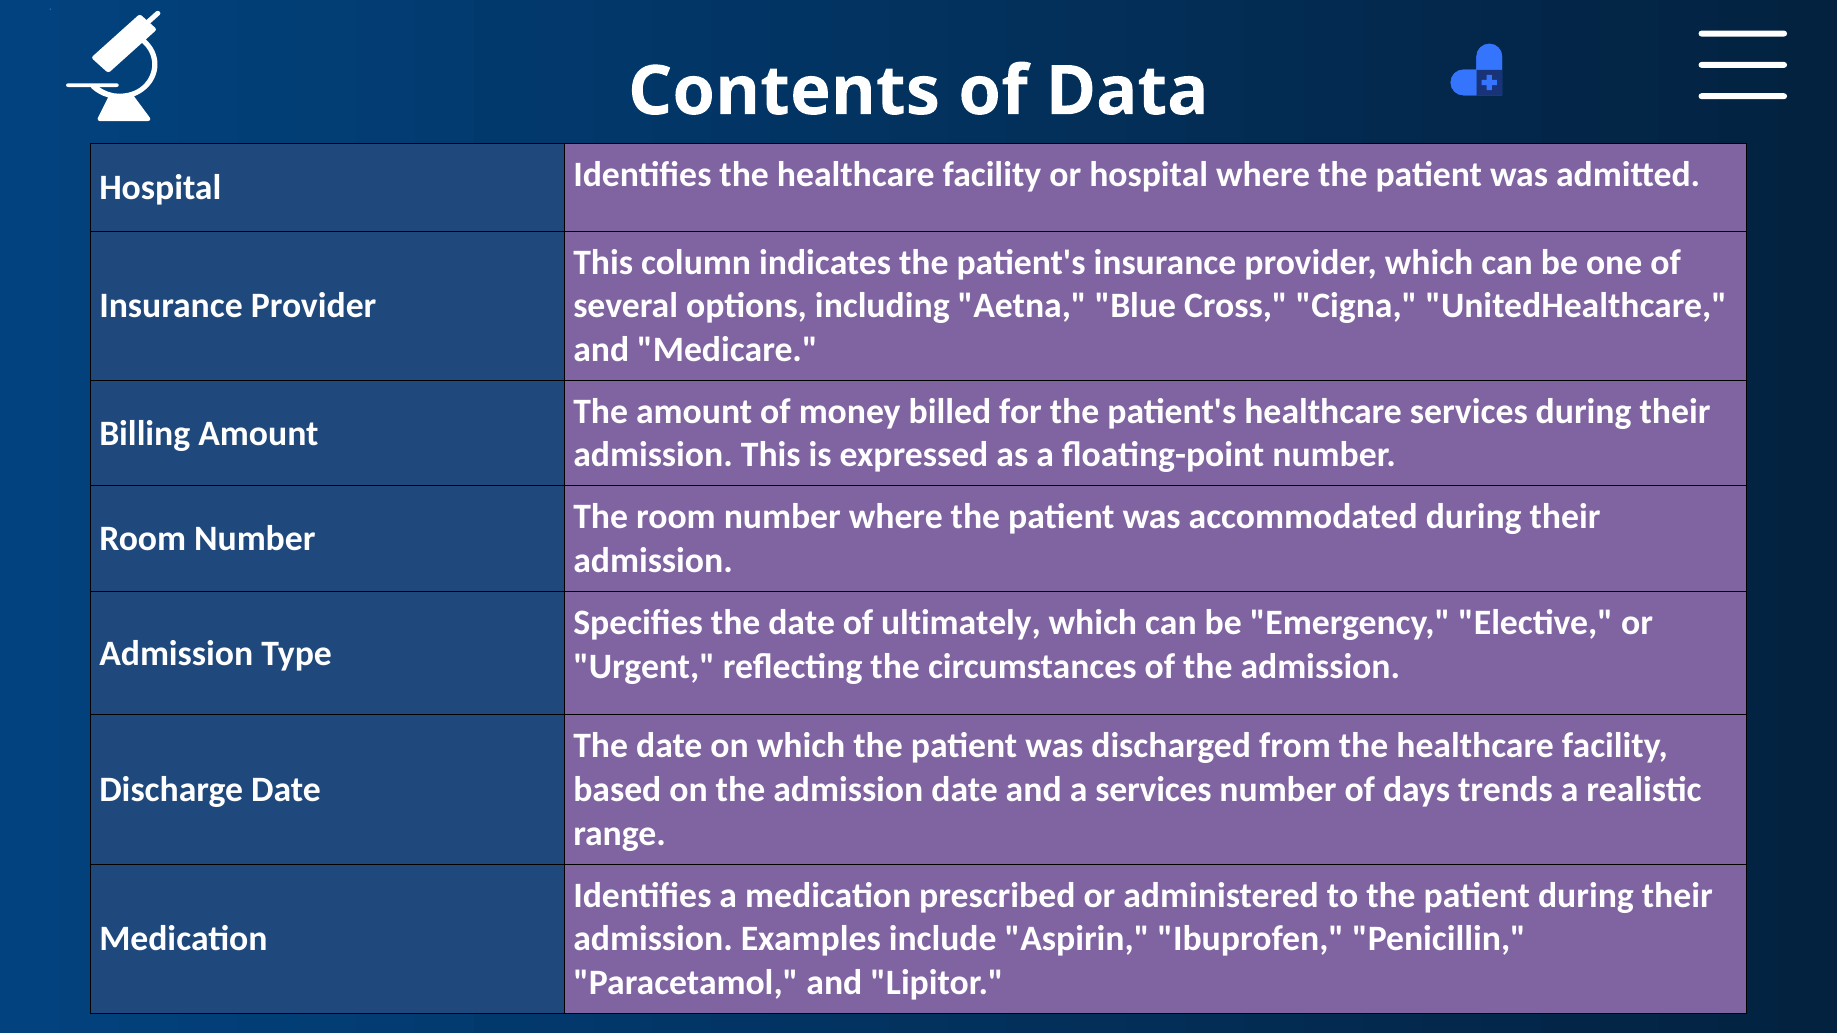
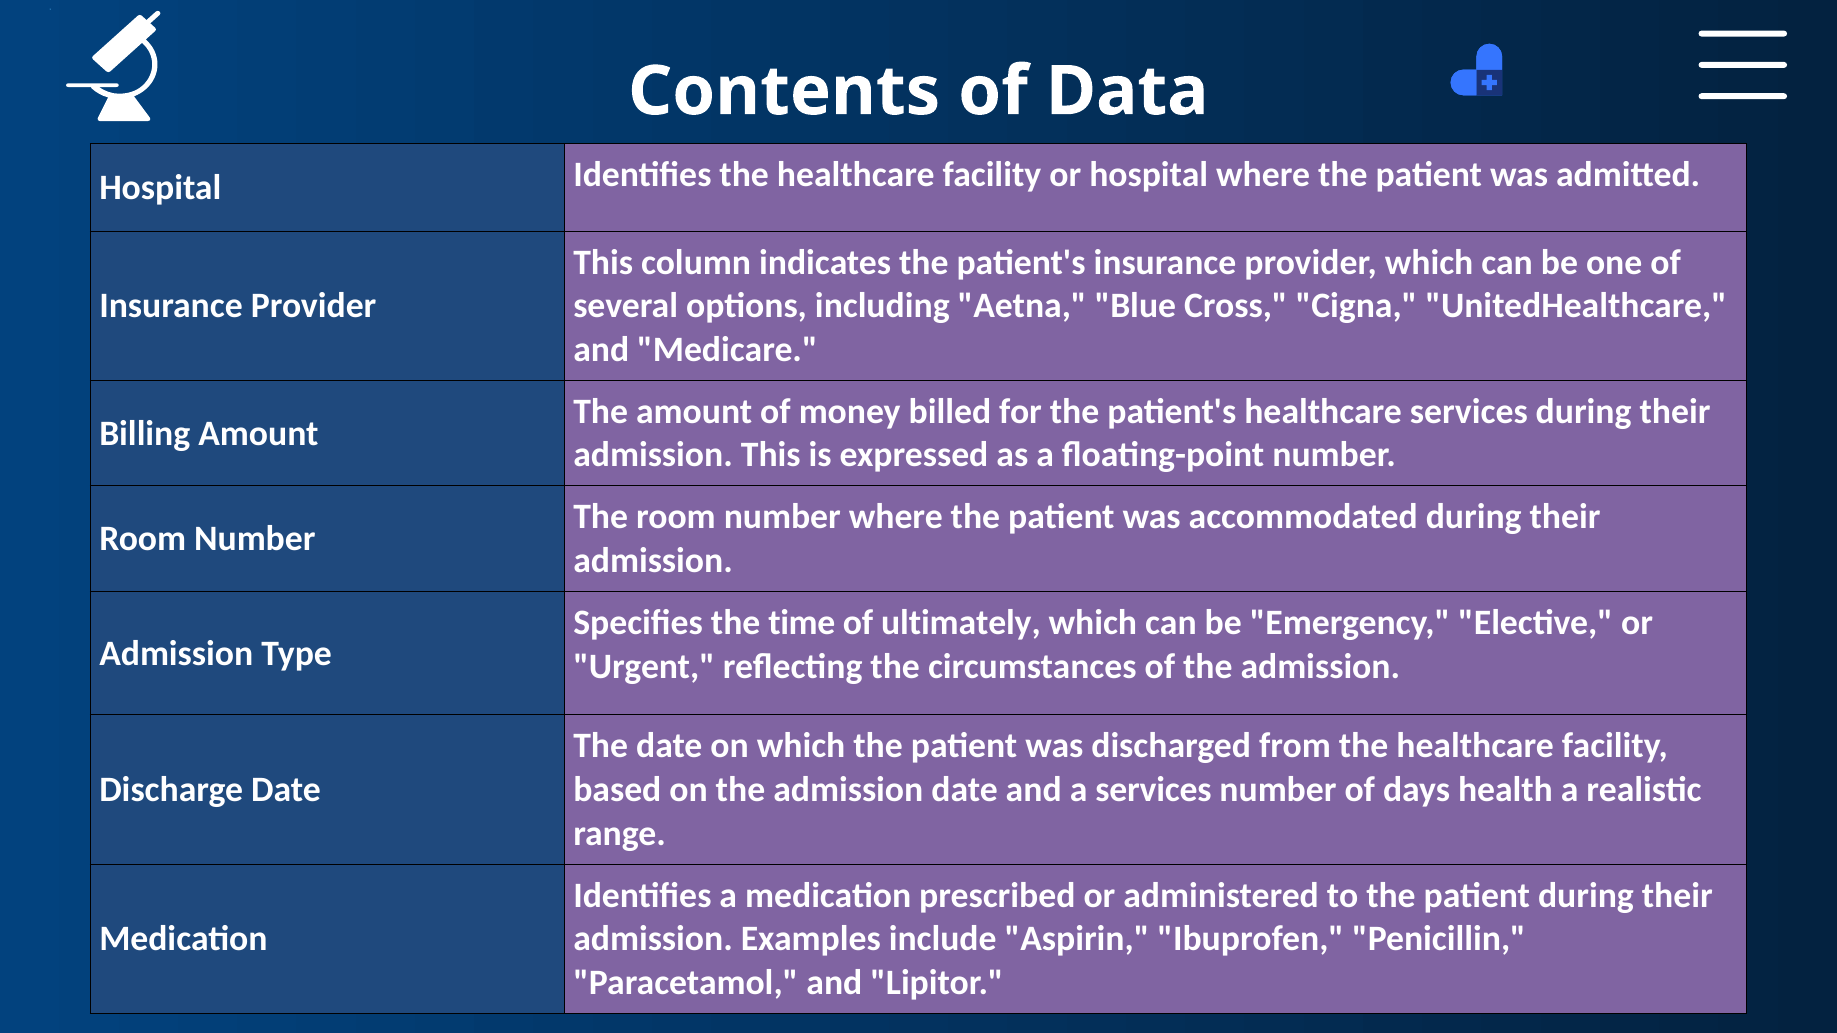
Specifies the date: date -> time
trends: trends -> health
